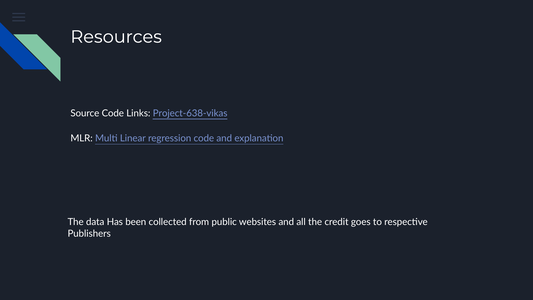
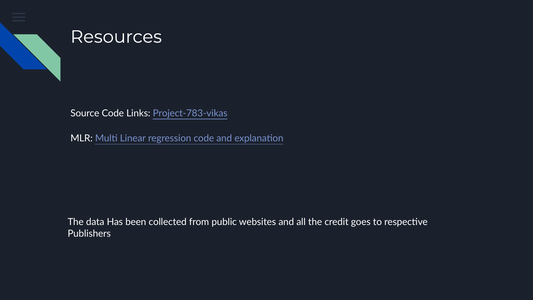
Project-638-vikas: Project-638-vikas -> Project-783-vikas
